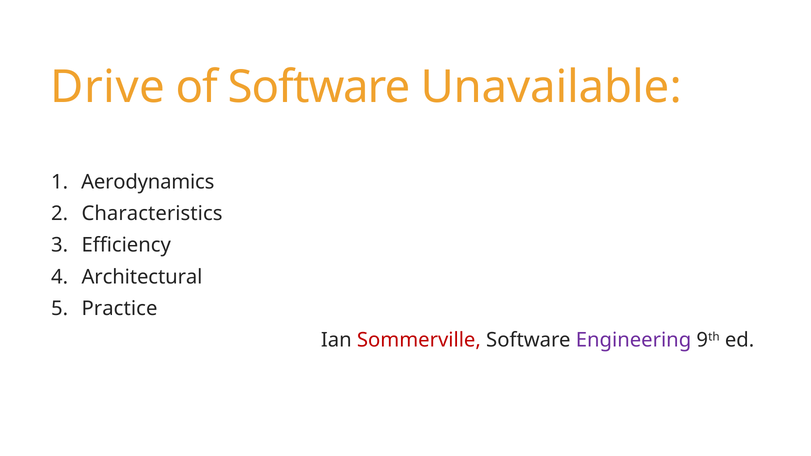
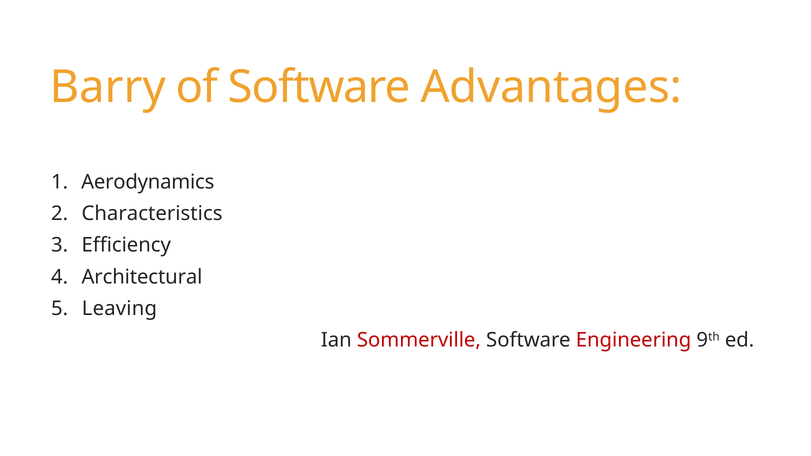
Drive: Drive -> Barry
Unavailable: Unavailable -> Advantages
Practice: Practice -> Leaving
Engineering colour: purple -> red
